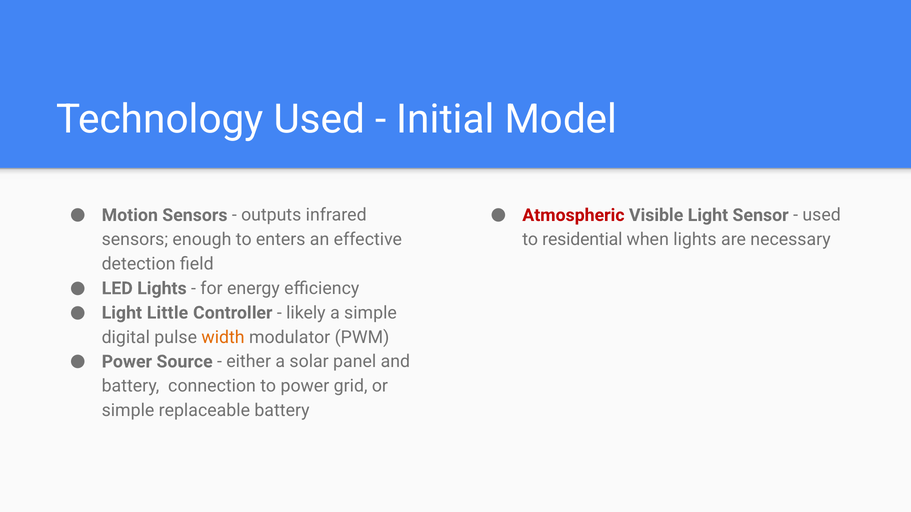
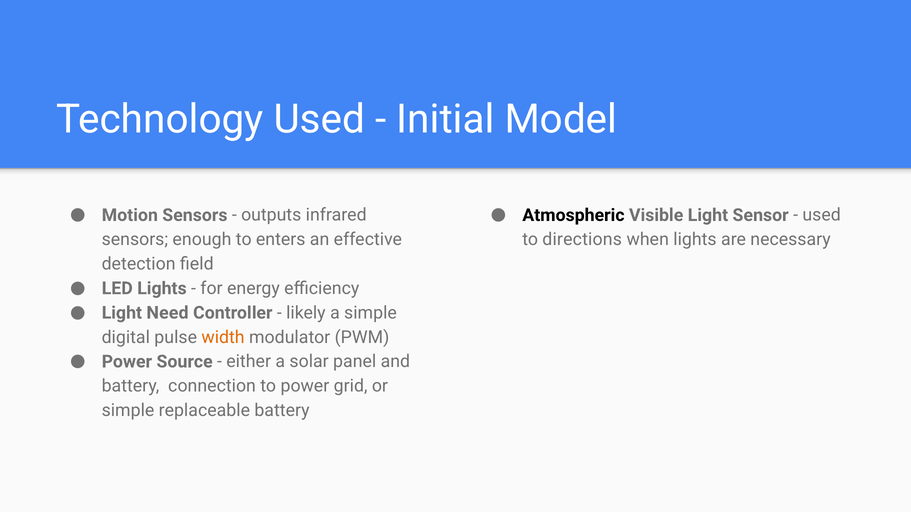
Atmospheric colour: red -> black
residential: residential -> directions
Little: Little -> Need
